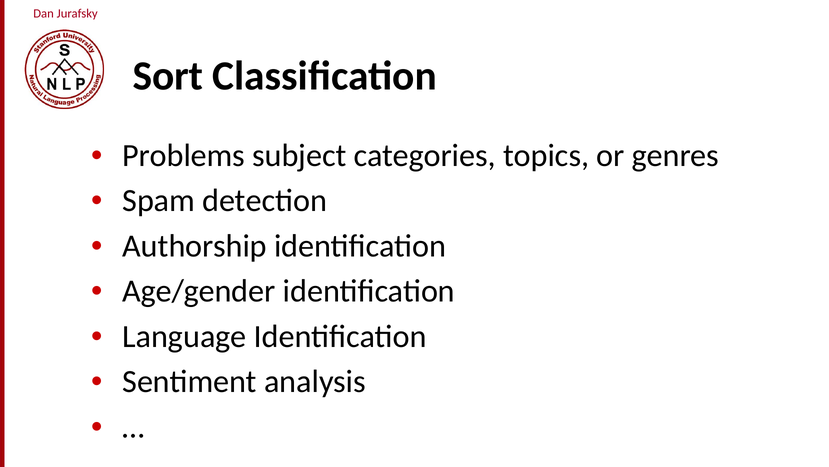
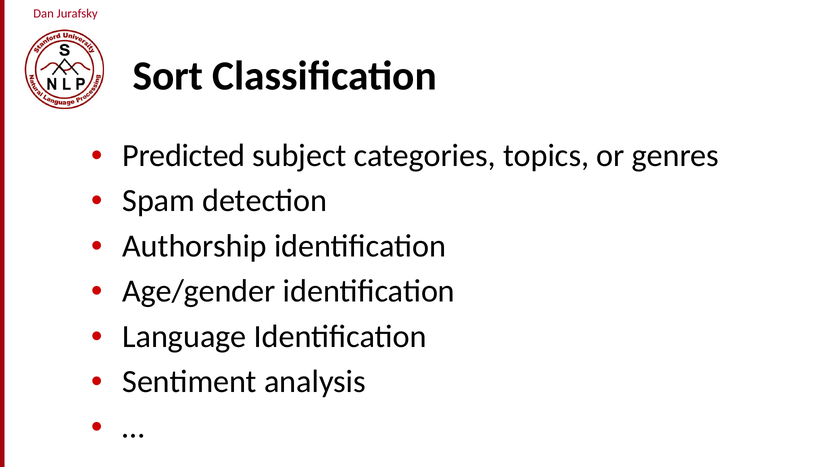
Problems: Problems -> Predicted
